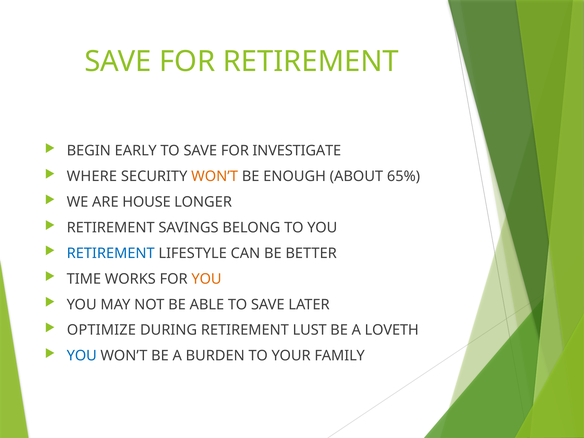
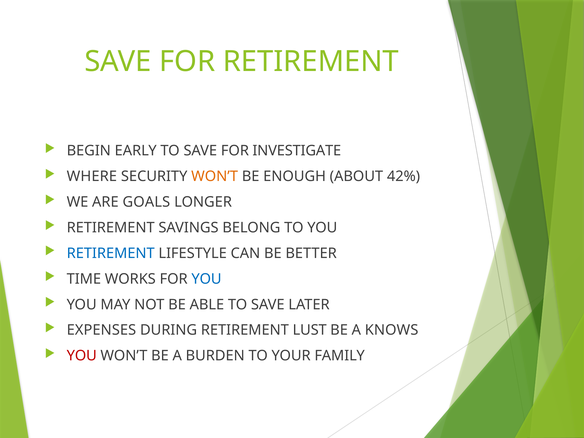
65%: 65% -> 42%
HOUSE: HOUSE -> GOALS
YOU at (206, 279) colour: orange -> blue
OPTIMIZE: OPTIMIZE -> EXPENSES
LOVETH: LOVETH -> KNOWS
YOU at (82, 356) colour: blue -> red
